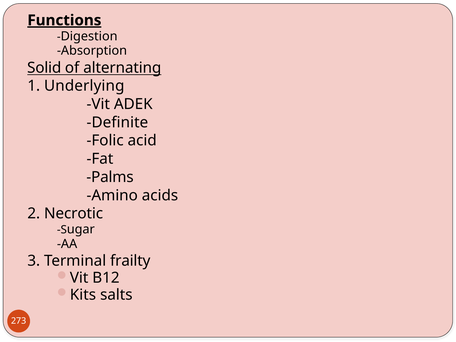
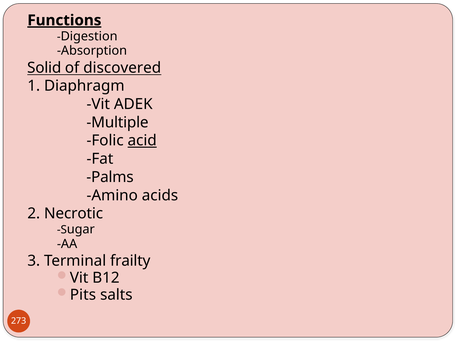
alternating: alternating -> discovered
Underlying: Underlying -> Diaphragm
Definite: Definite -> Multiple
acid underline: none -> present
Kits: Kits -> Pits
